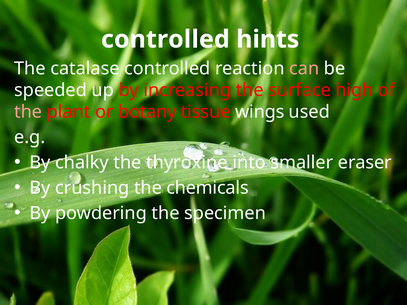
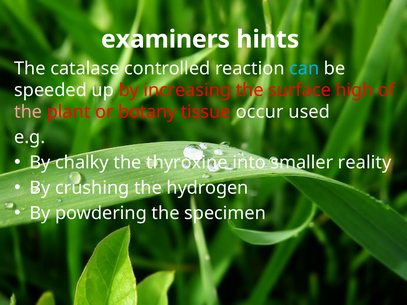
controlled at (165, 39): controlled -> examiners
can colour: pink -> light blue
wings: wings -> occur
eraser: eraser -> reality
chemicals: chemicals -> hydrogen
